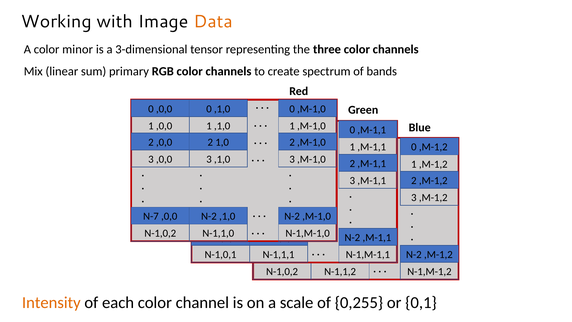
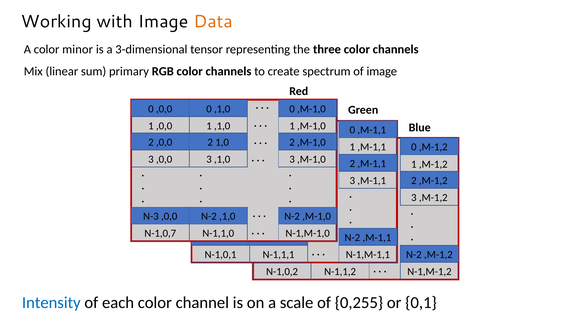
of bands: bands -> image
N-7: N-7 -> N-3
N-1,0,2 at (160, 233): N-1,0,2 -> N-1,0,7
Intensity colour: orange -> blue
